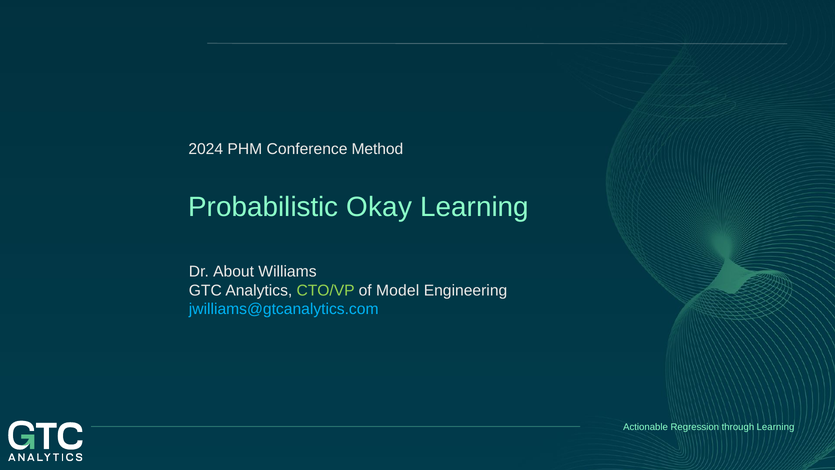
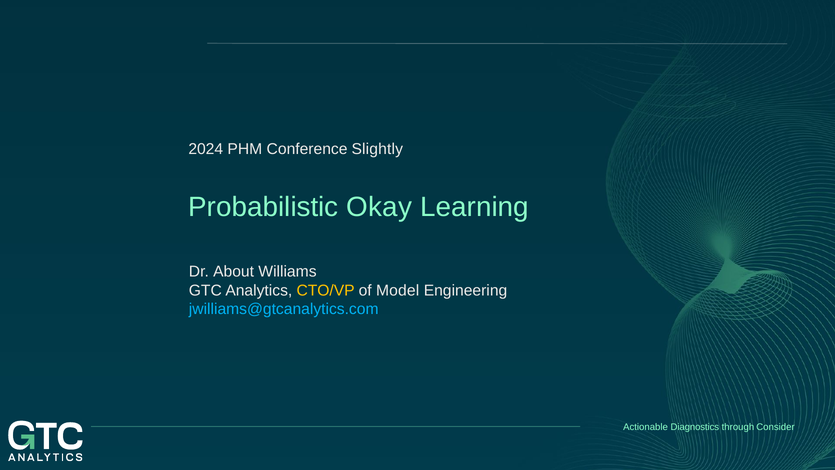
Method: Method -> Slightly
CTO/VP colour: light green -> yellow
Regression: Regression -> Diagnostics
through Learning: Learning -> Consider
